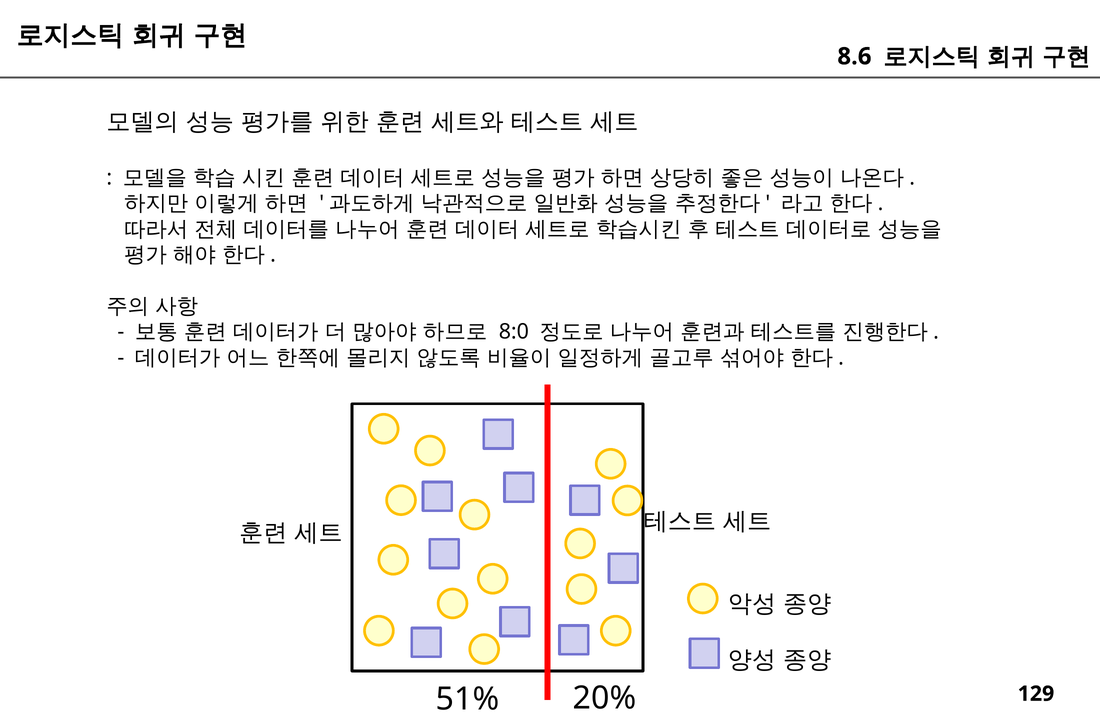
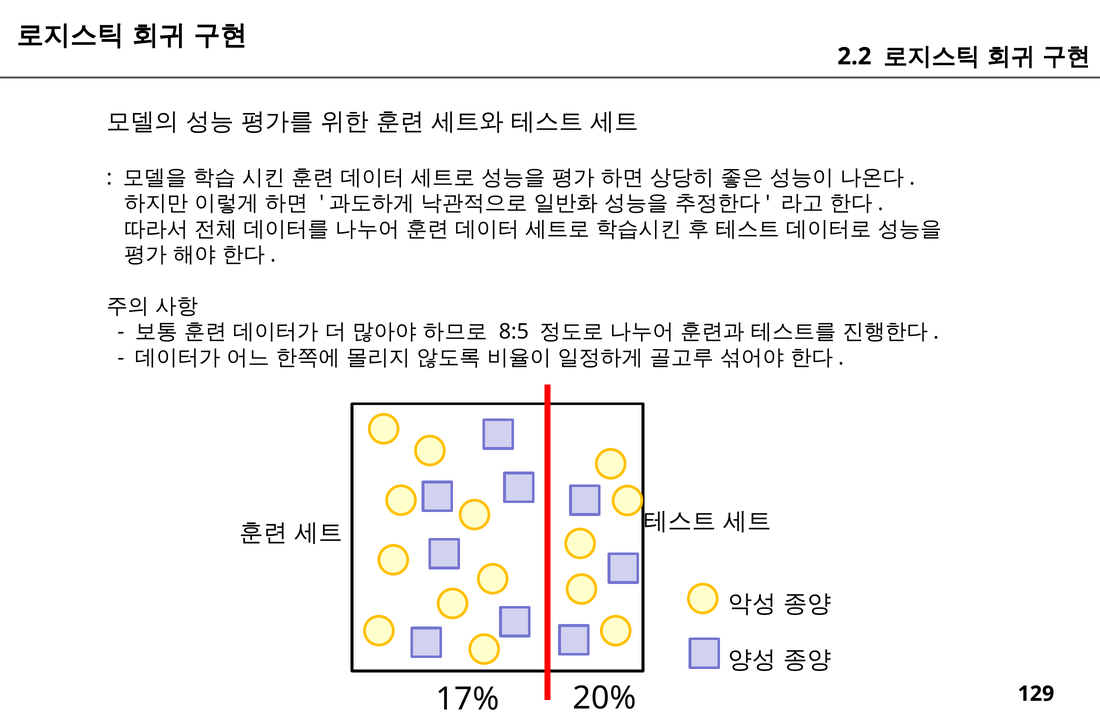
8.6: 8.6 -> 2.2
8:0: 8:0 -> 8:5
51%: 51% -> 17%
